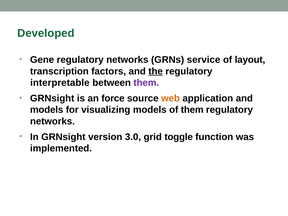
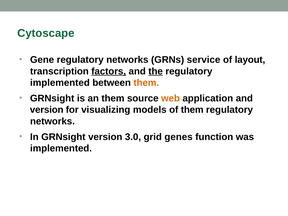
Developed: Developed -> Cytoscape
factors underline: none -> present
interpretable at (60, 83): interpretable -> implemented
them at (146, 83) colour: purple -> orange
an force: force -> them
models at (47, 110): models -> version
toggle: toggle -> genes
